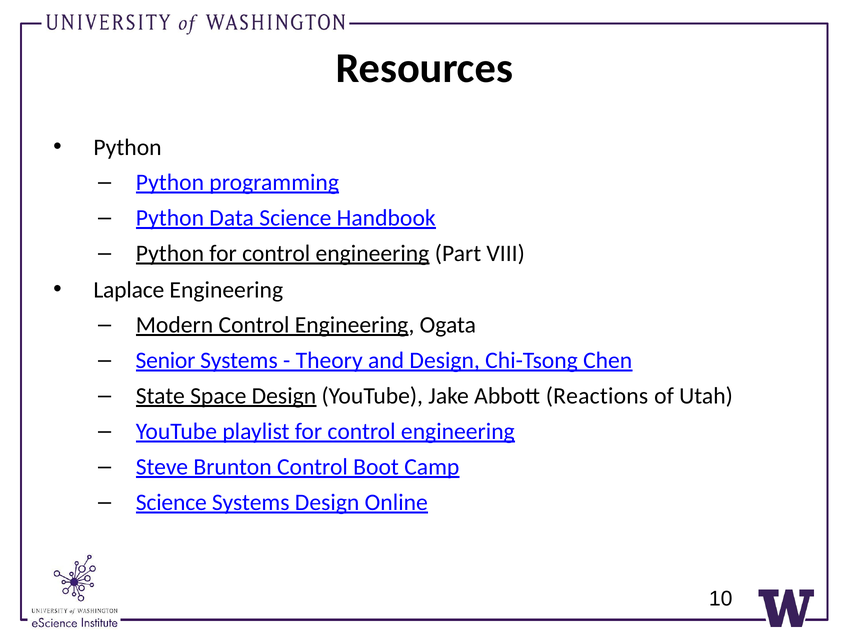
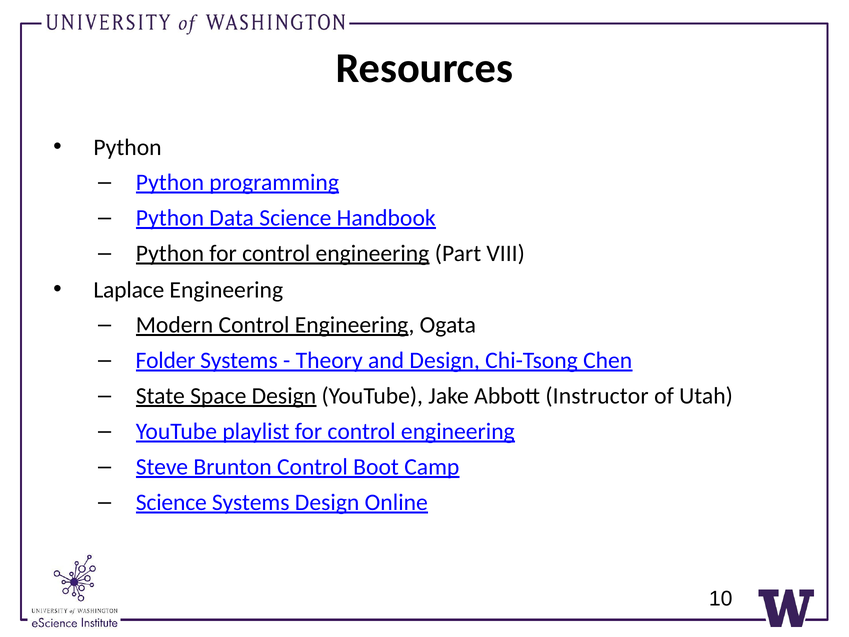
Senior: Senior -> Folder
Reactions: Reactions -> Instructor
